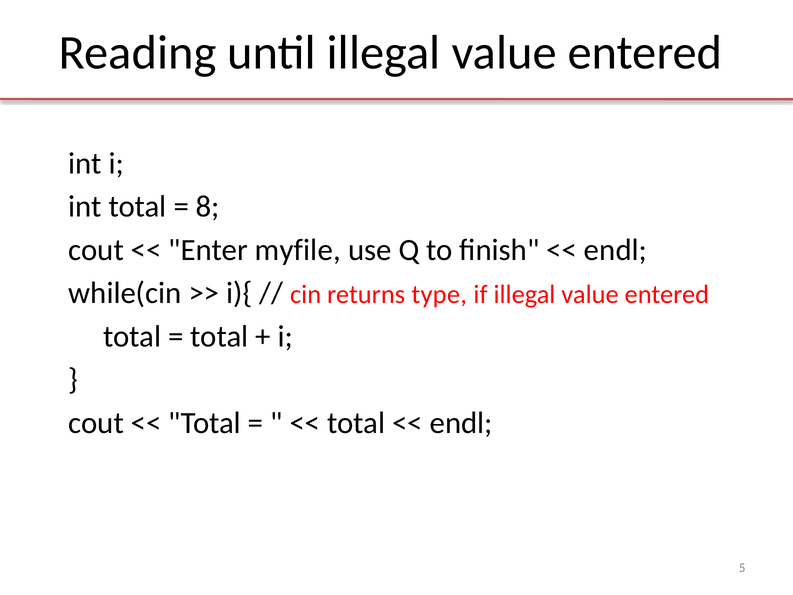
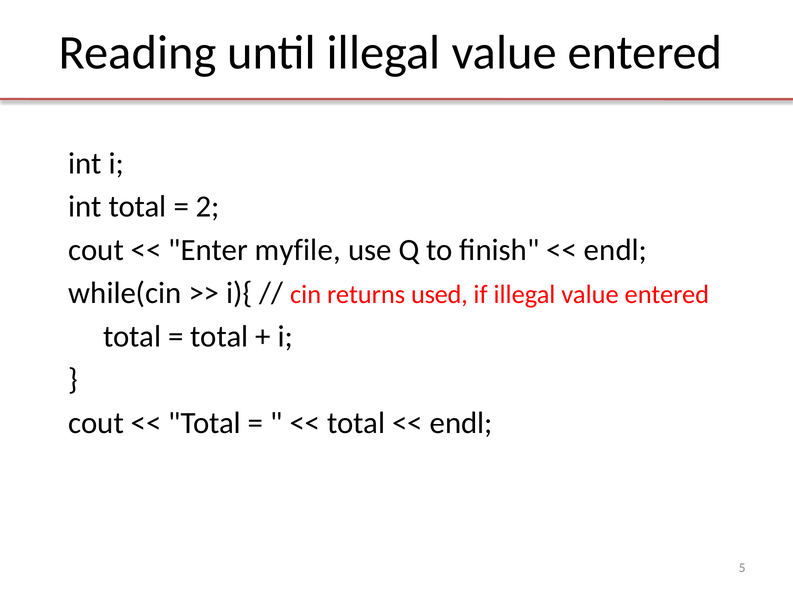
8: 8 -> 2
type: type -> used
